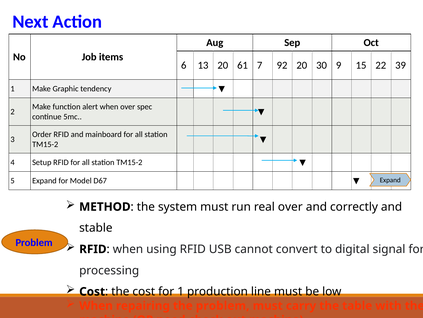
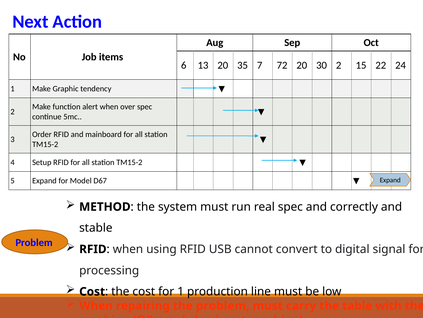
61: 61 -> 35
92: 92 -> 72
30 9: 9 -> 2
39: 39 -> 24
real over: over -> spec
